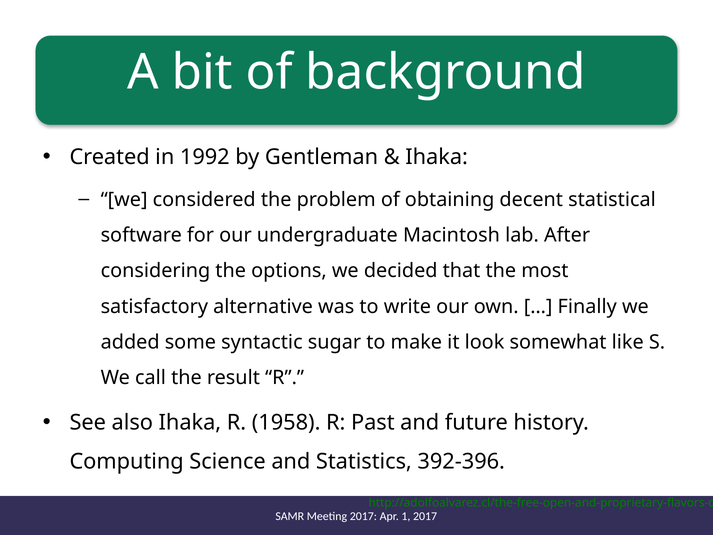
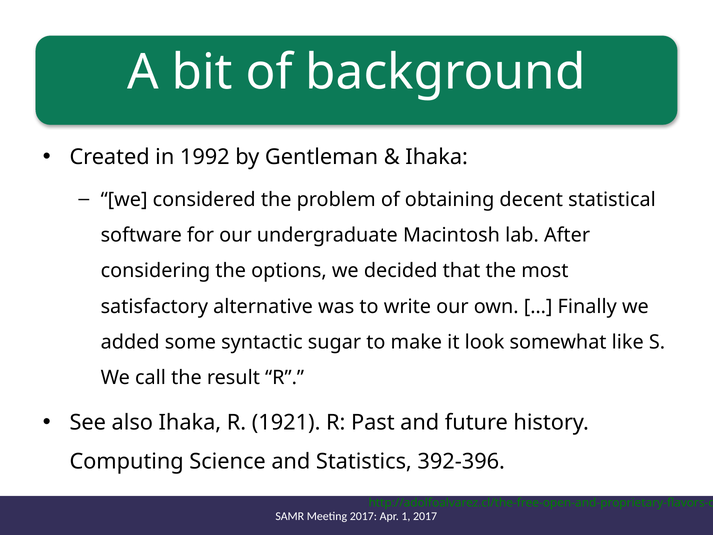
1958: 1958 -> 1921
